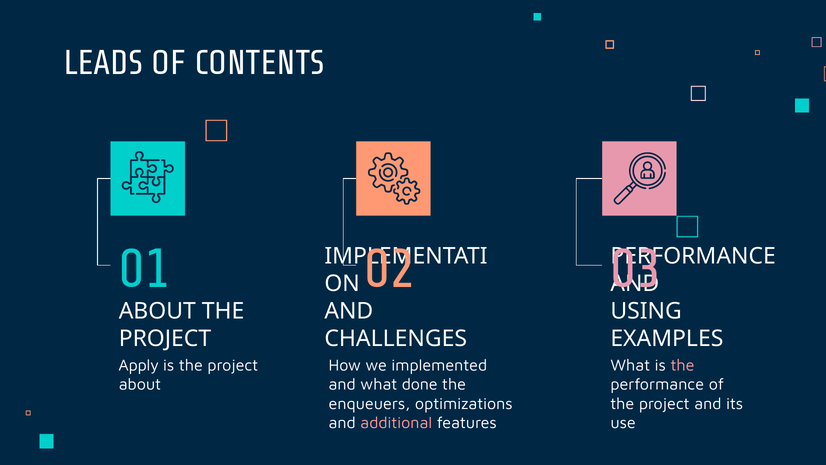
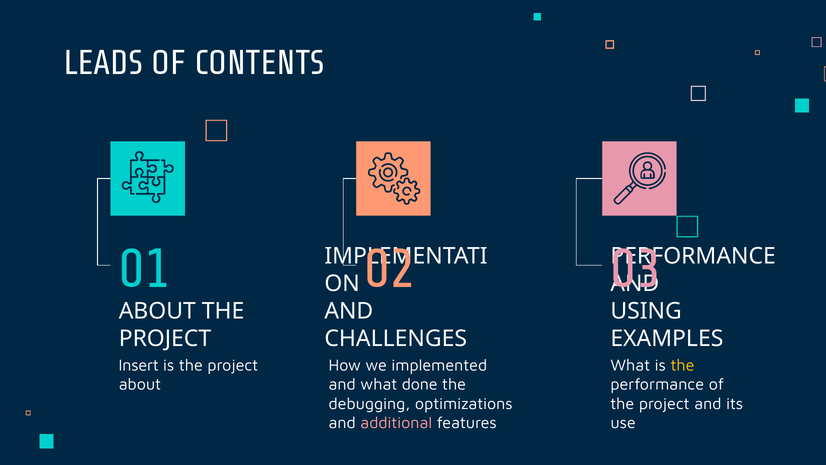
Apply: Apply -> Insert
the at (683, 365) colour: pink -> yellow
enqueuers: enqueuers -> debugging
